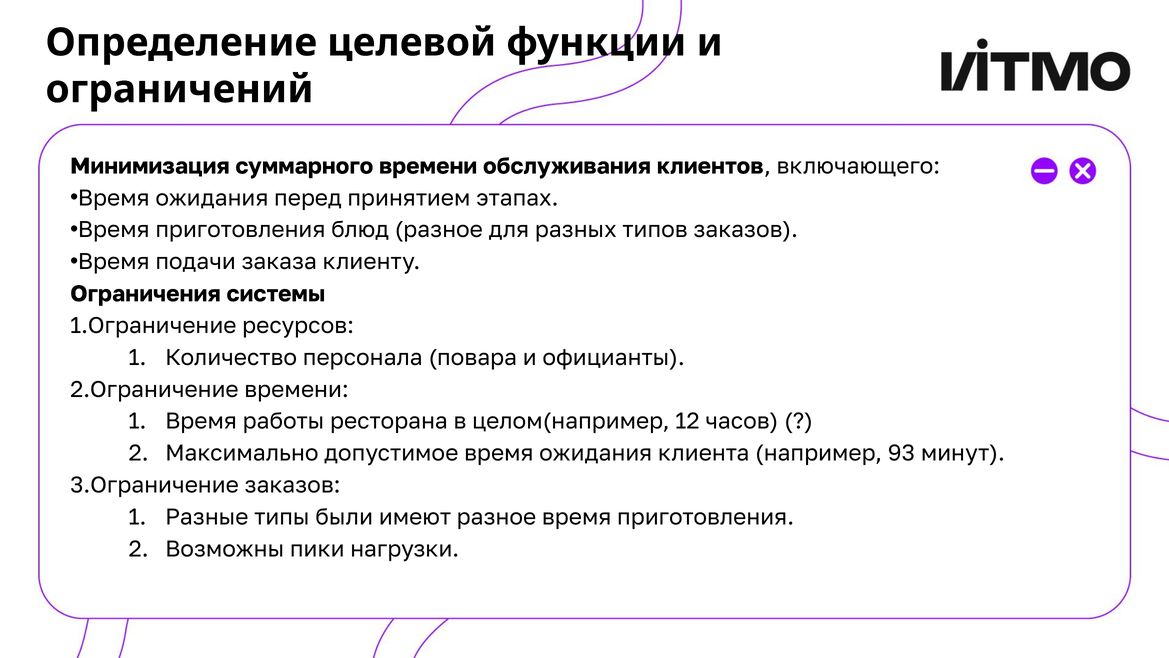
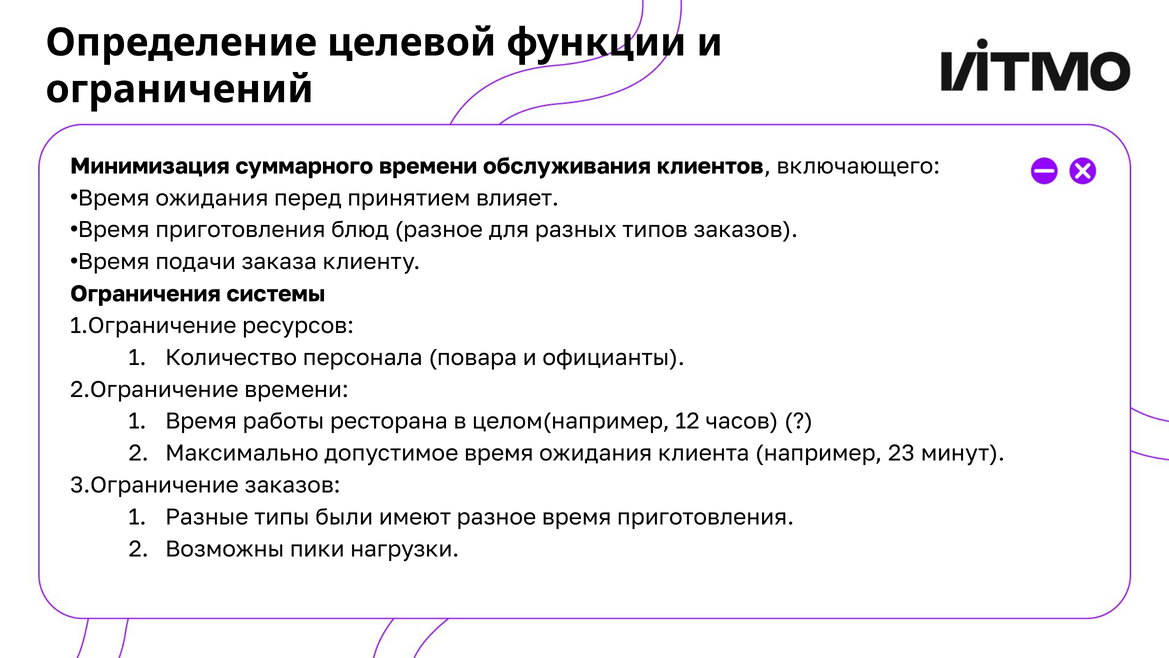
этапах: этапах -> влияет
93: 93 -> 23
